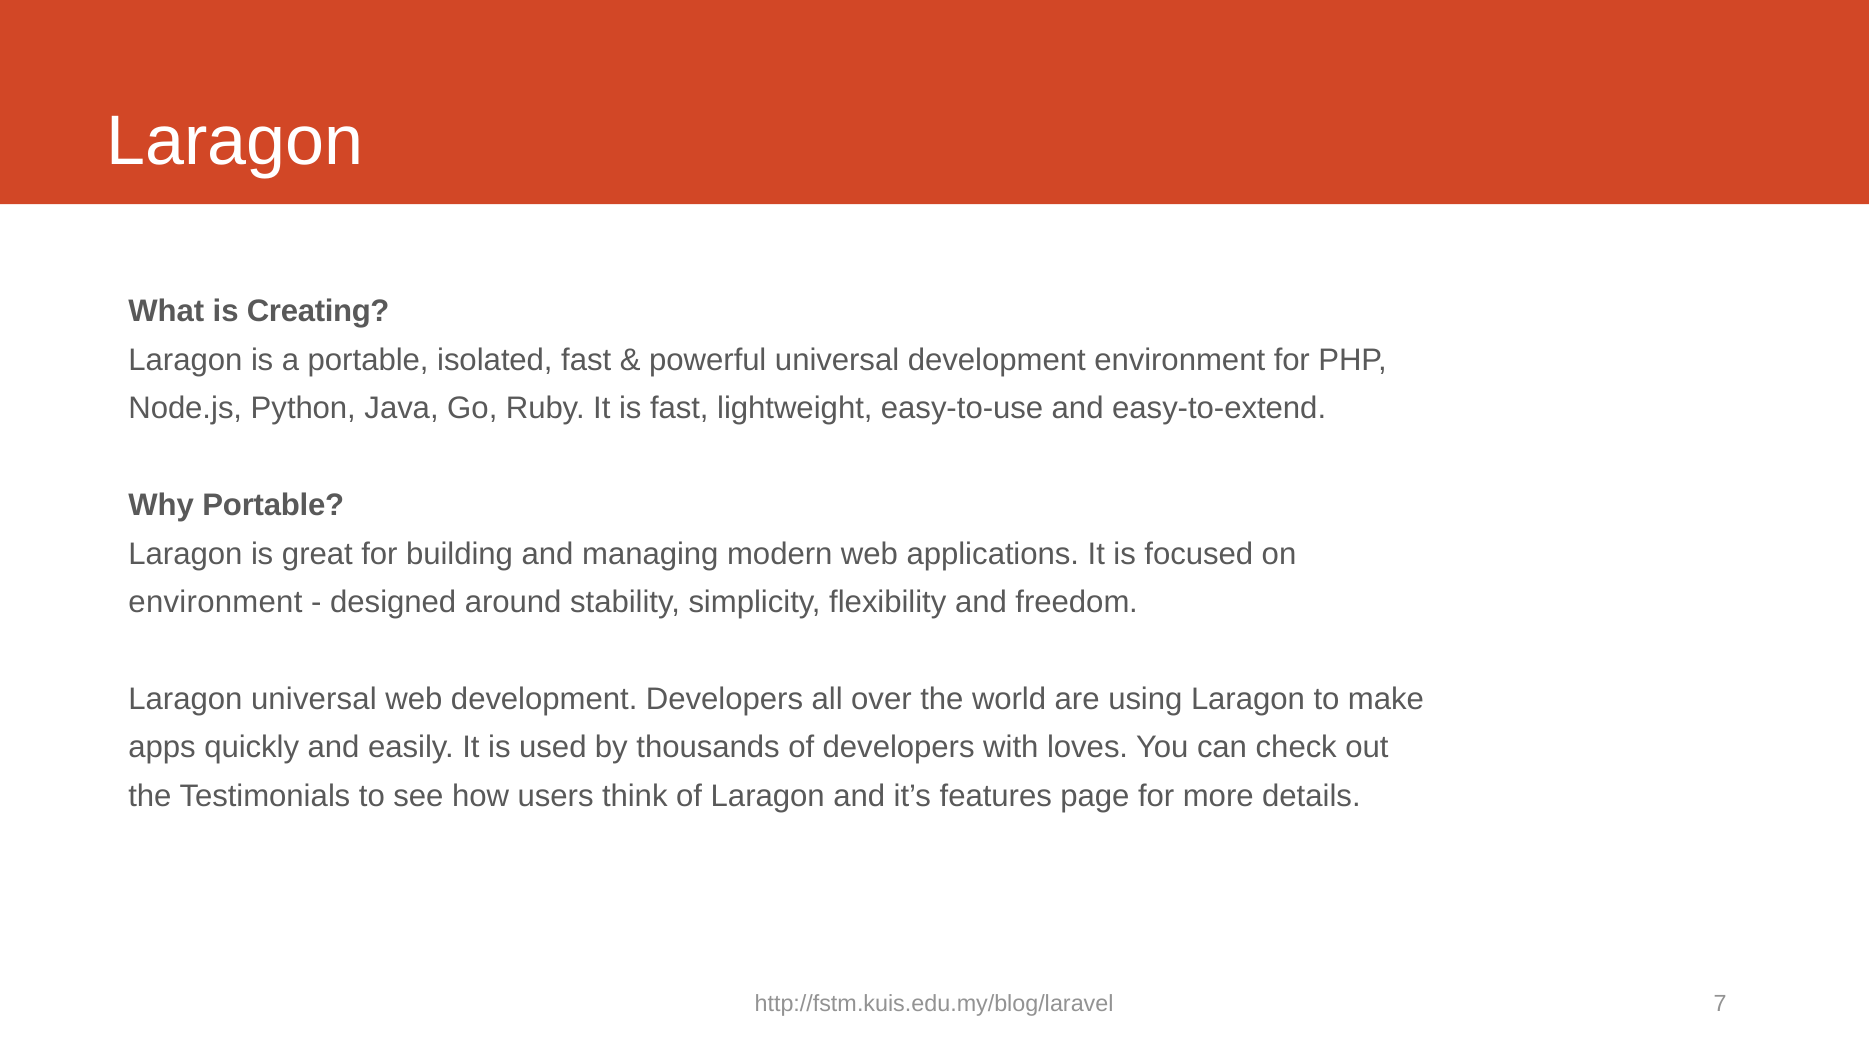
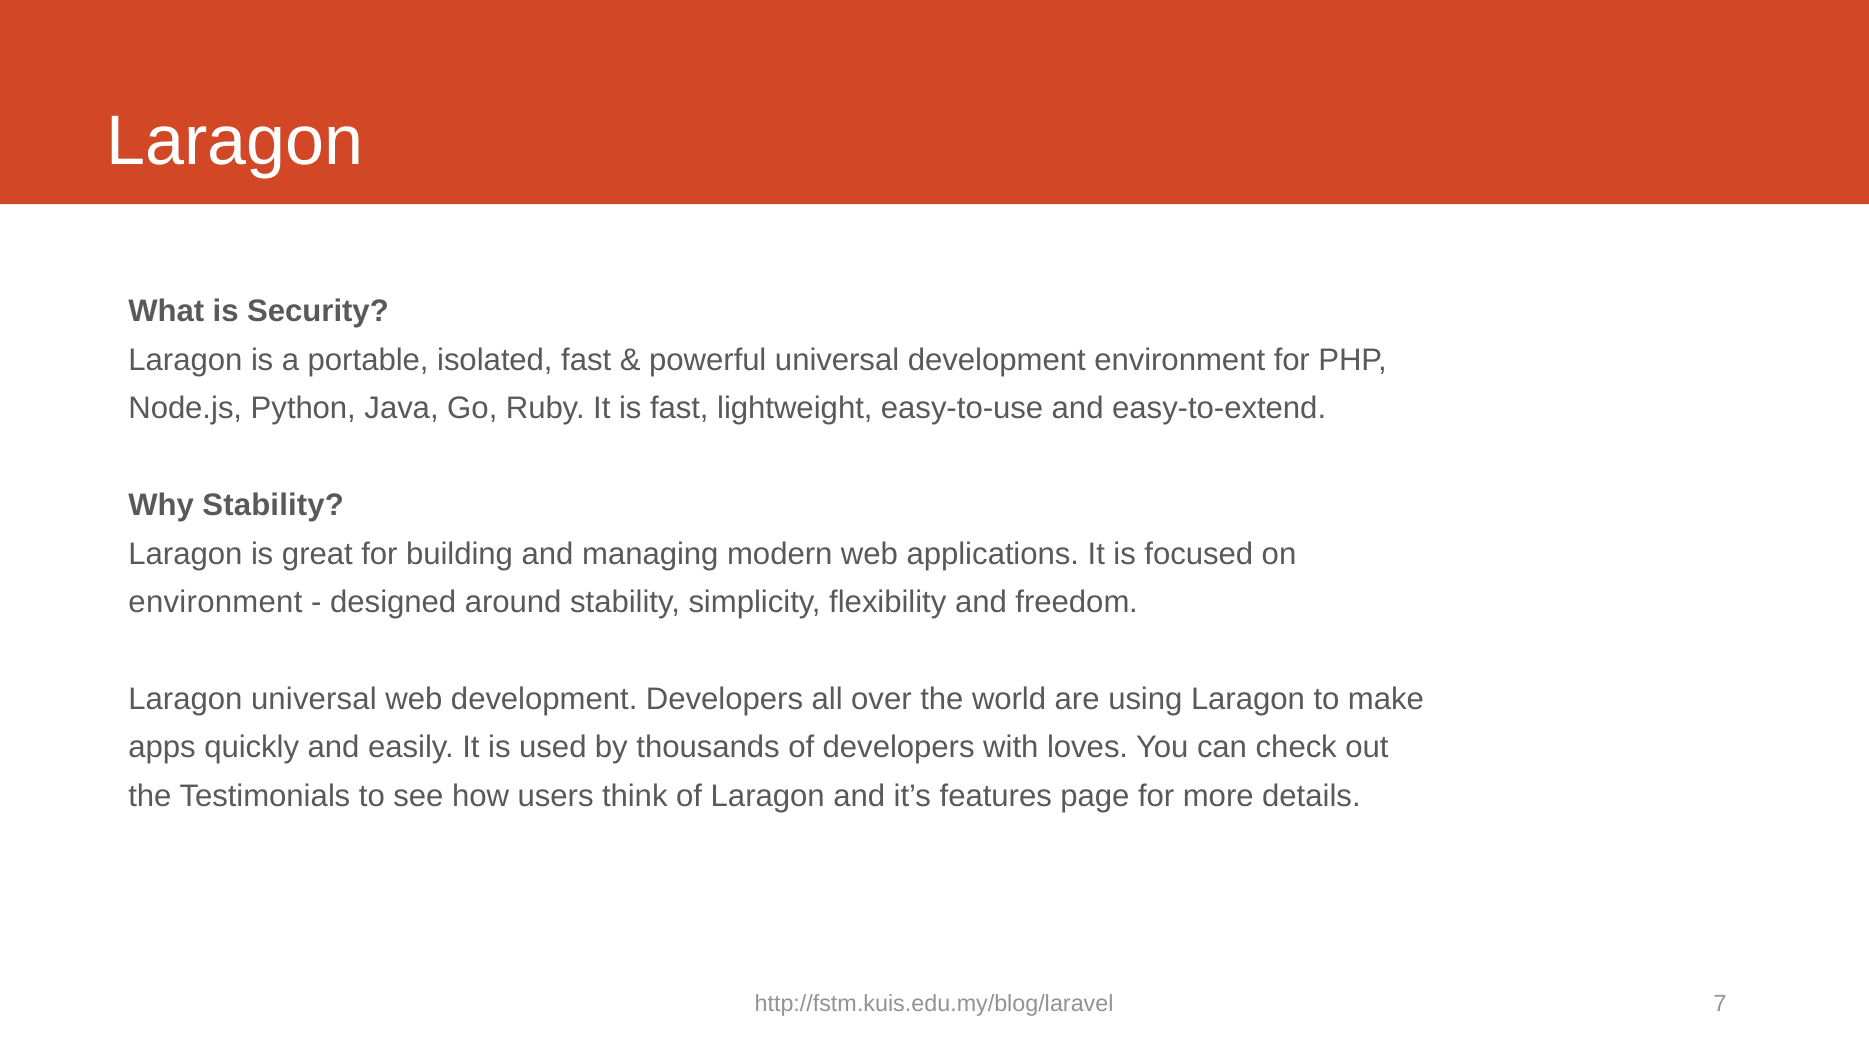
Creating: Creating -> Security
Why Portable: Portable -> Stability
